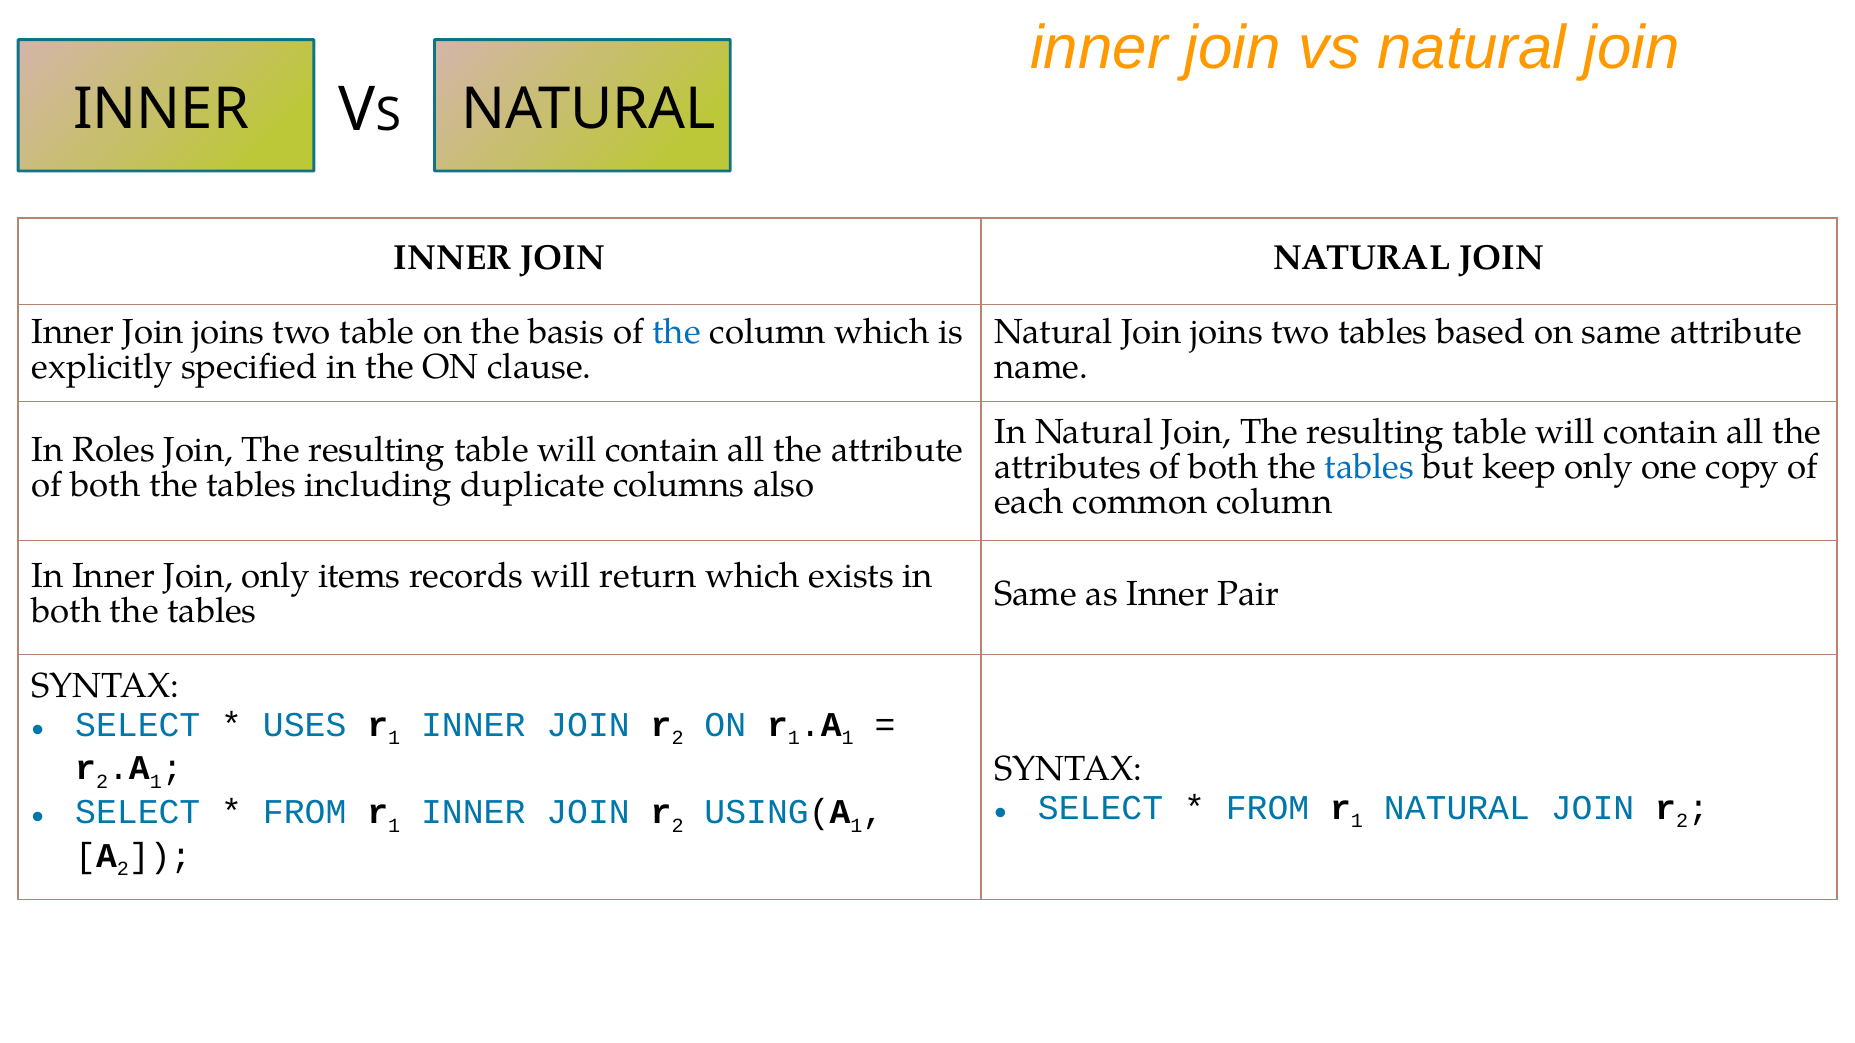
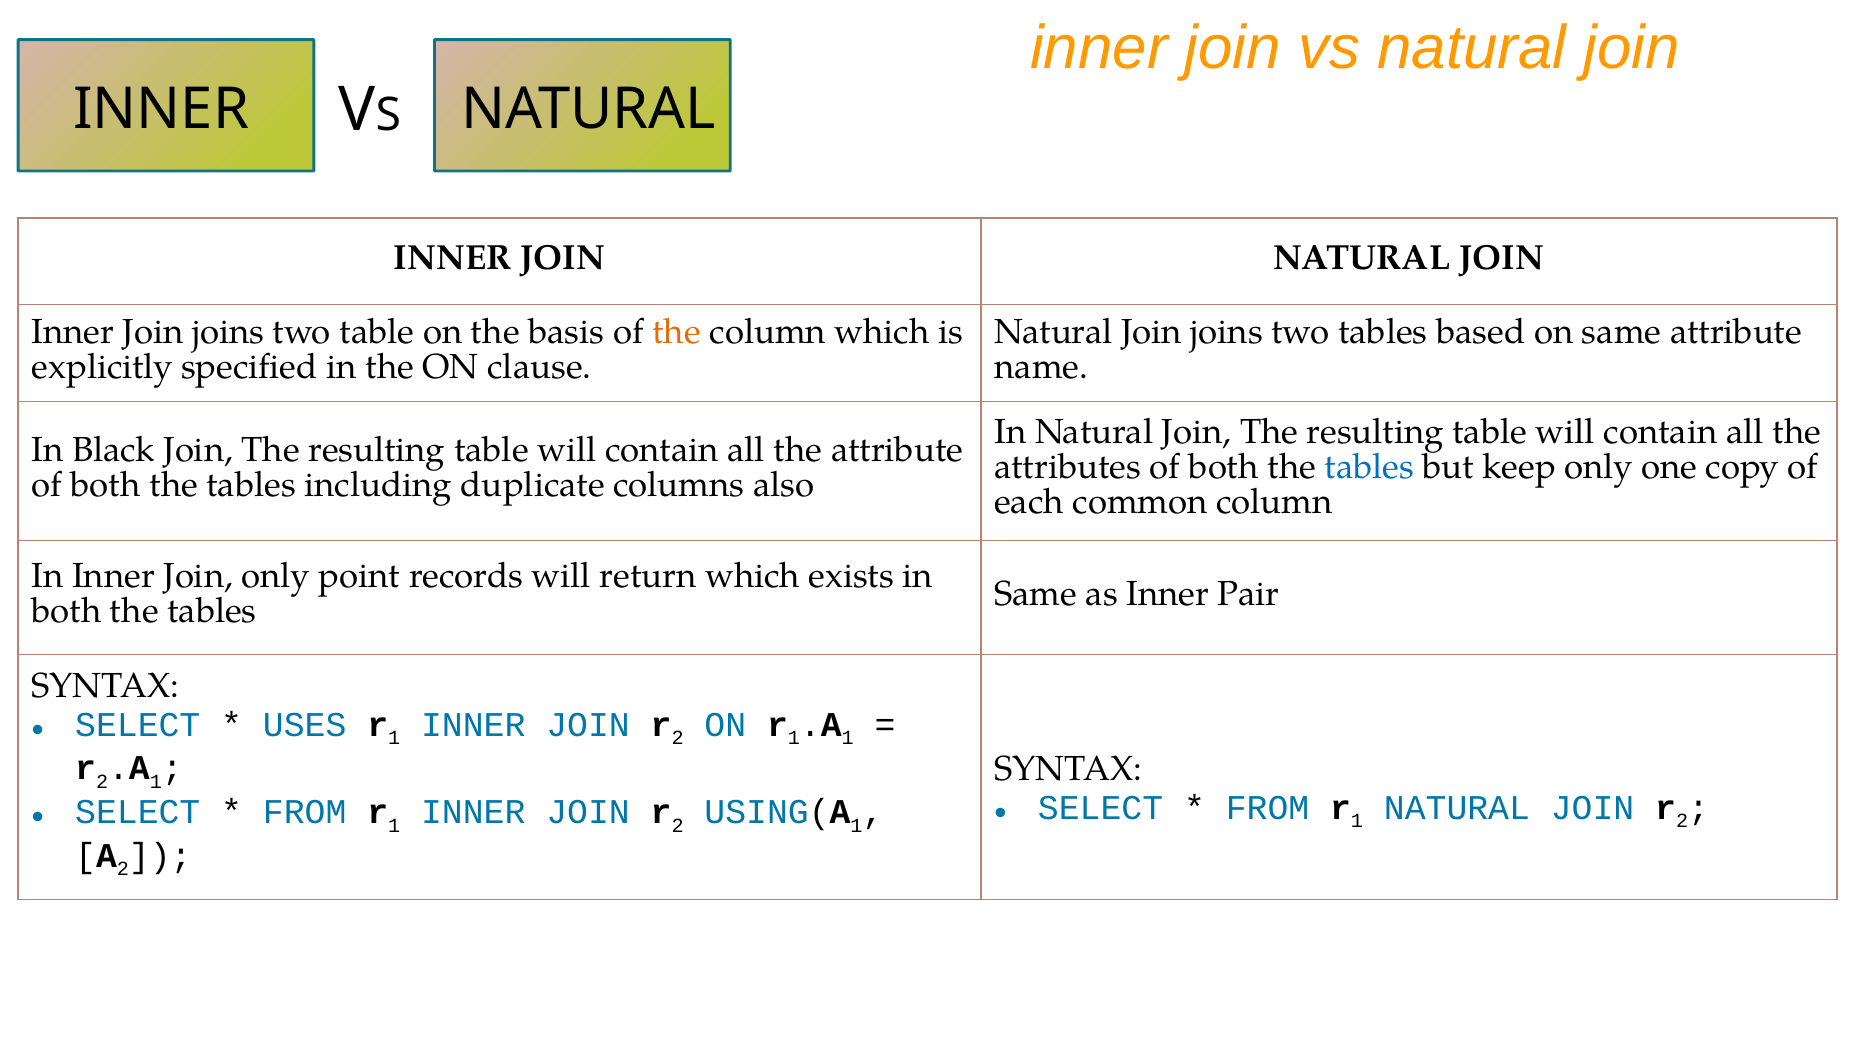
the at (677, 332) colour: blue -> orange
Roles: Roles -> Black
items: items -> point
